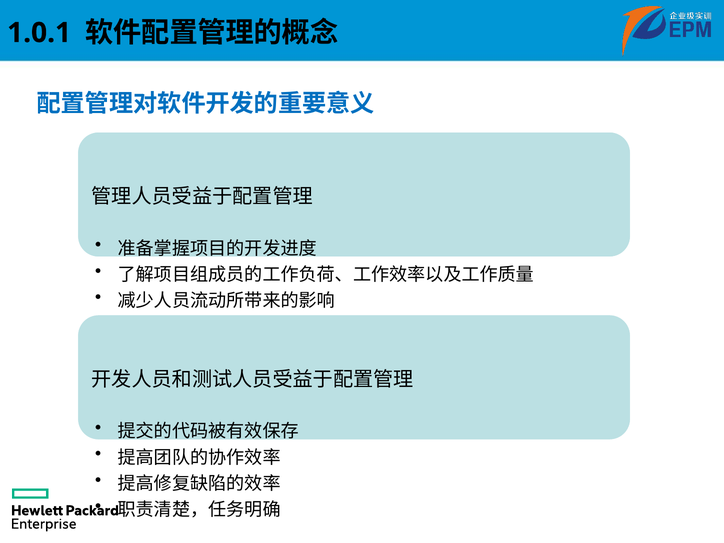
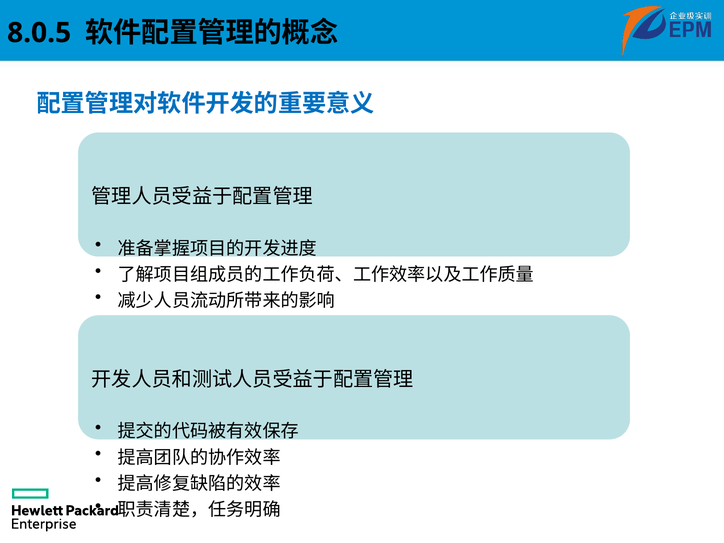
1.0.1: 1.0.1 -> 8.0.5
